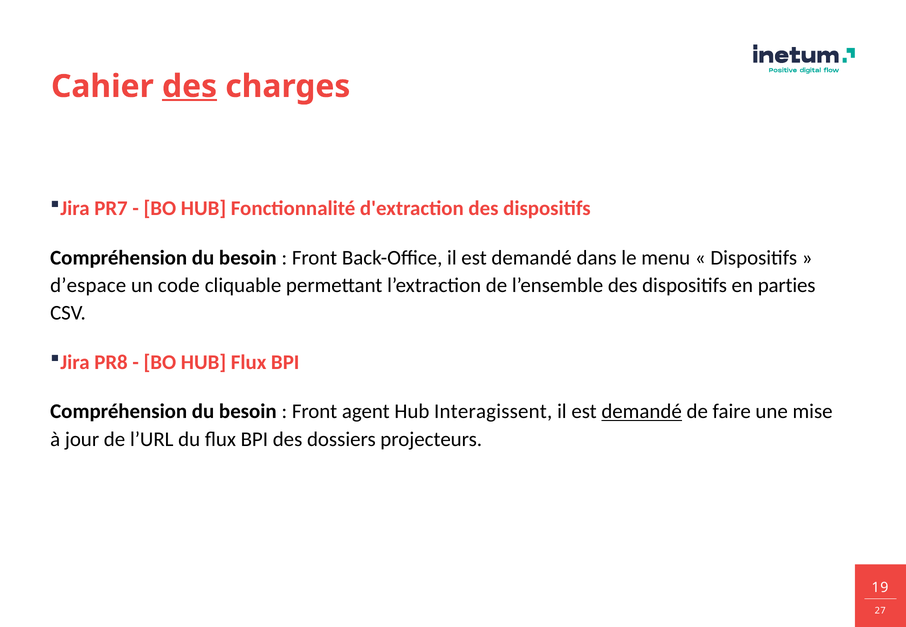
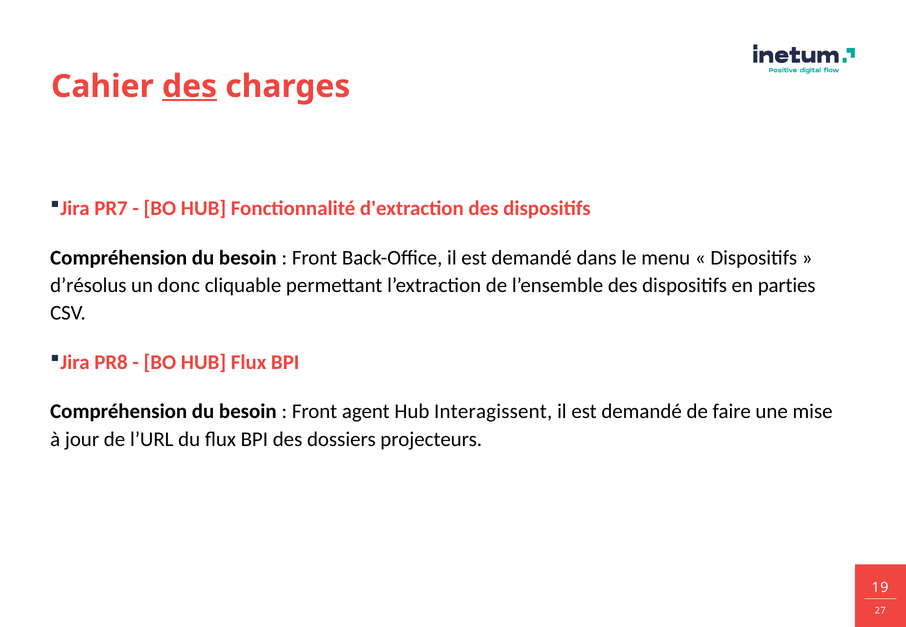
d’espace: d’espace -> d’résolus
code: code -> donc
demandé at (642, 412) underline: present -> none
